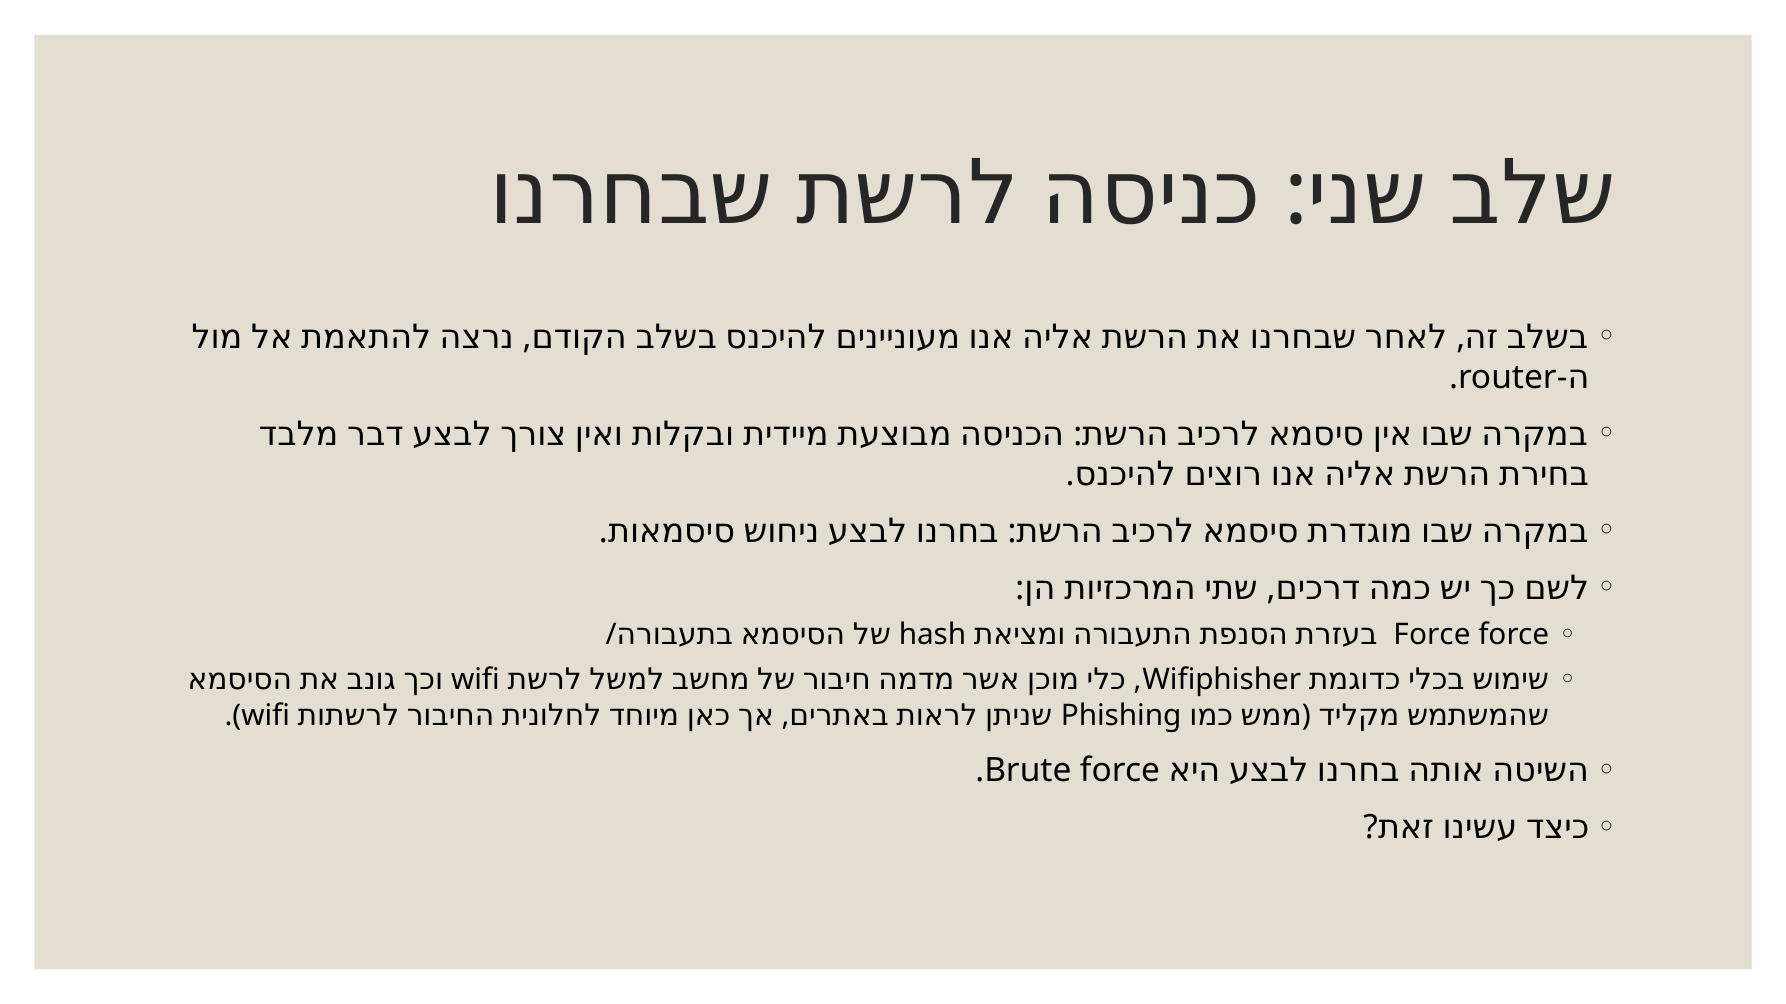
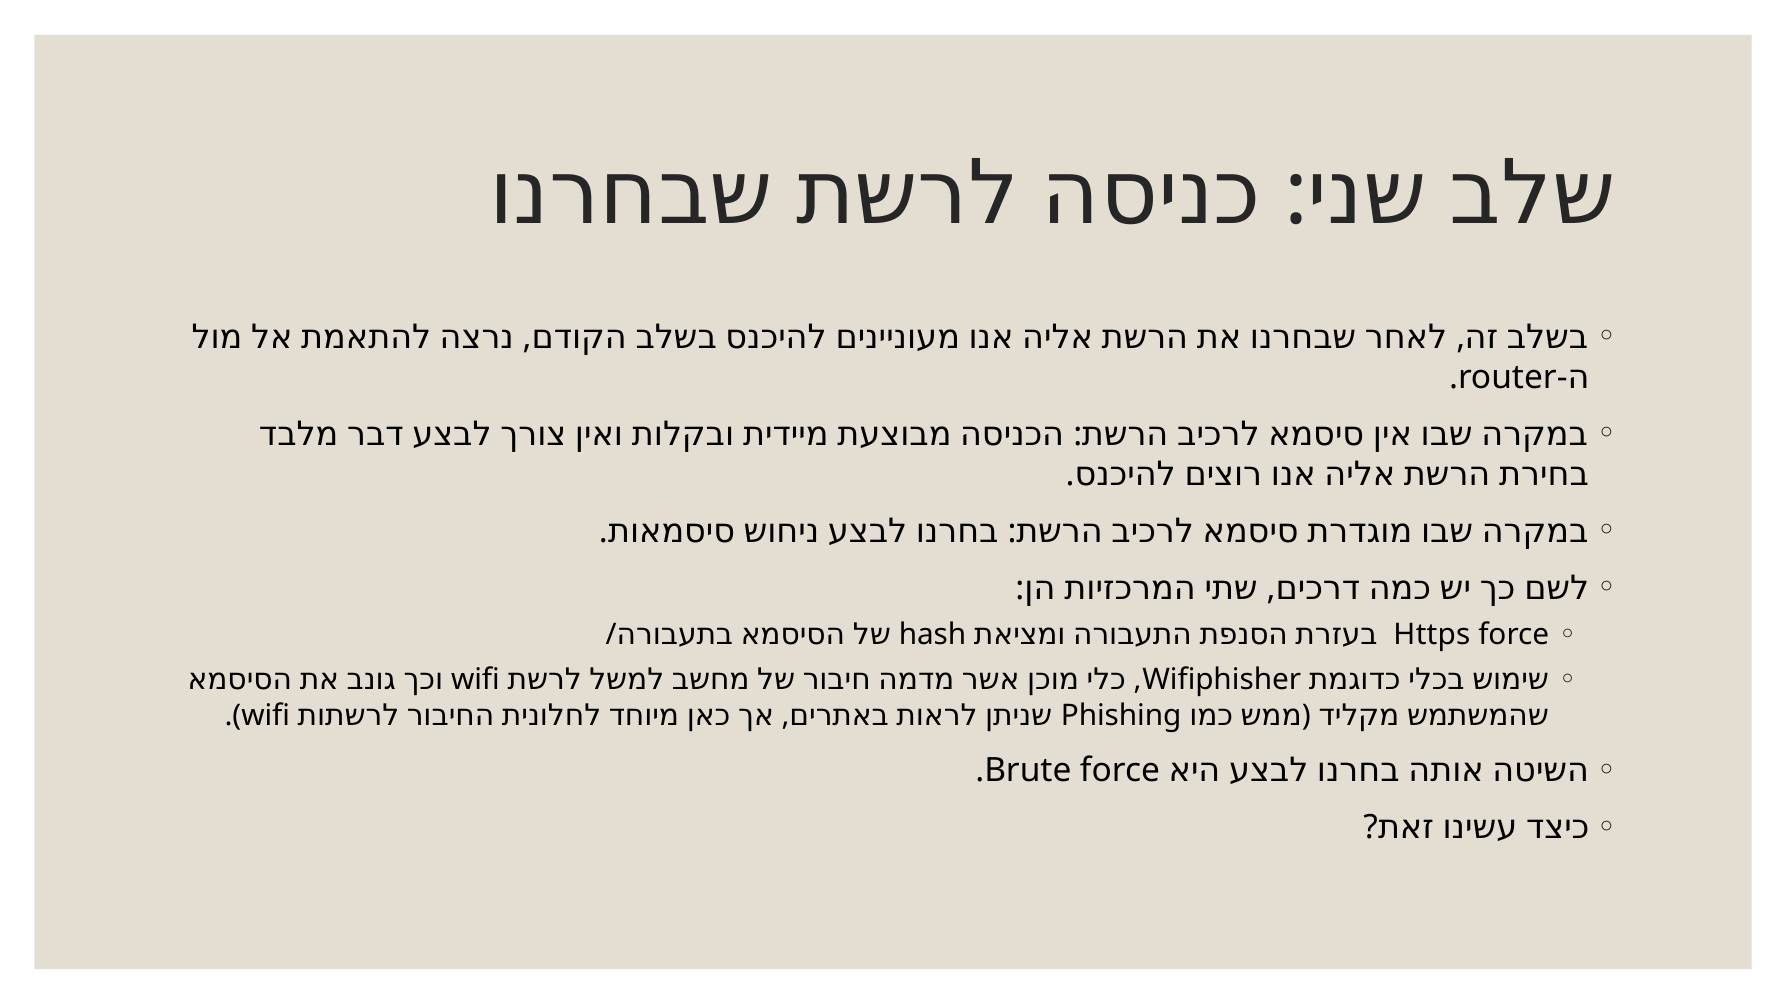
Force at (1432, 635): Force -> Https
